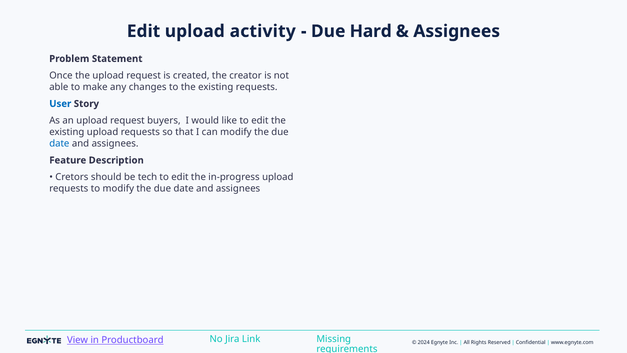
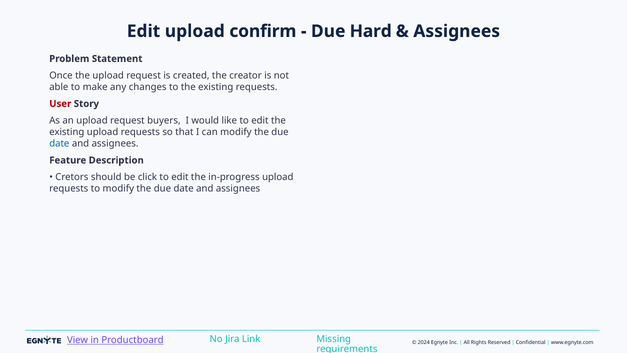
activity: activity -> confirm
User colour: blue -> red
tech: tech -> click
